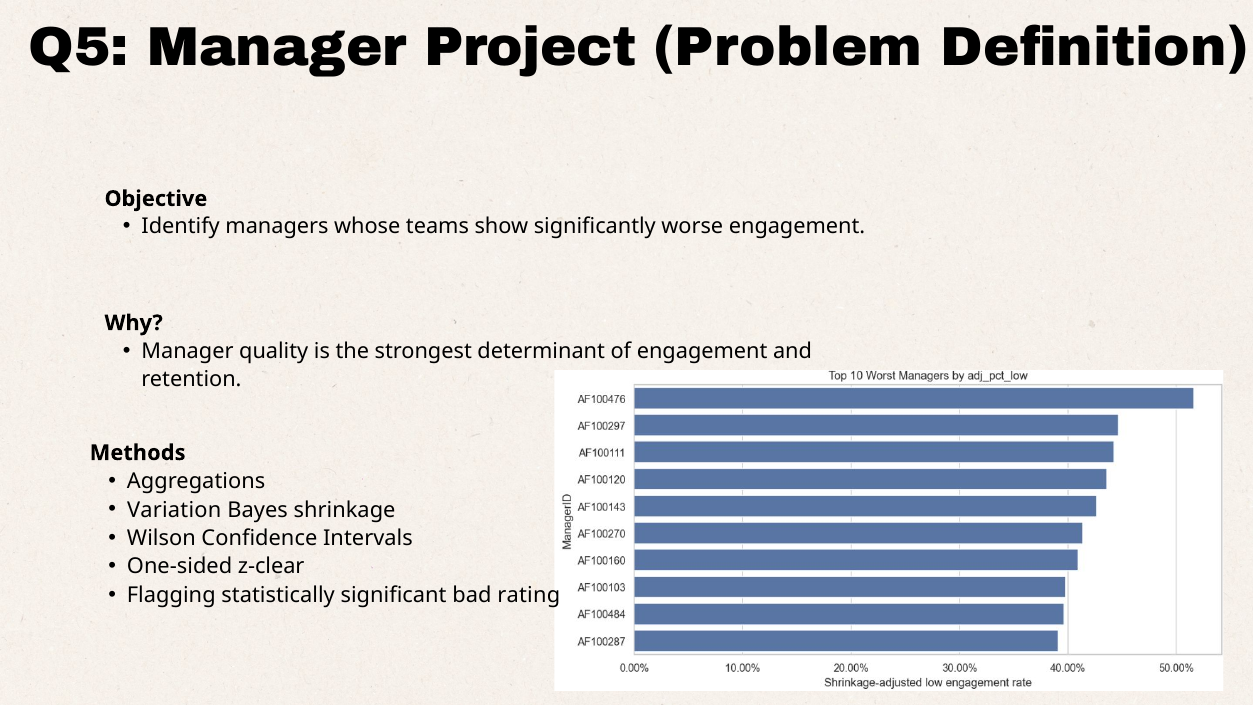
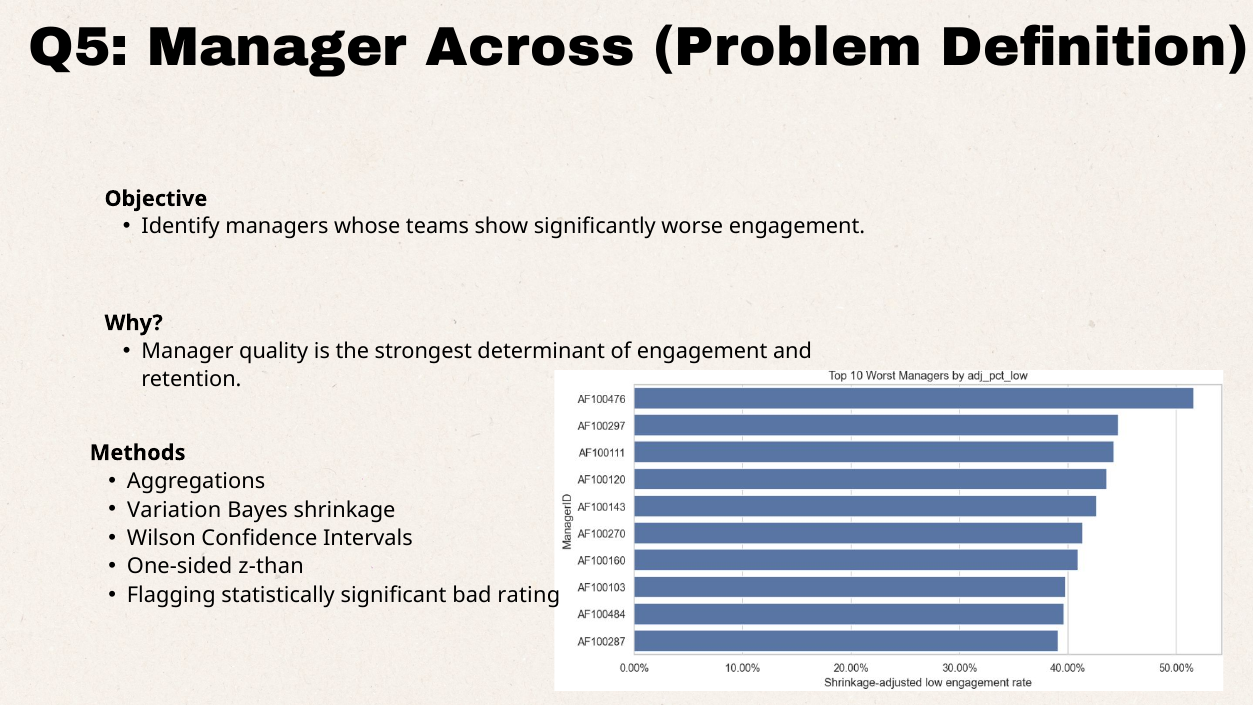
Project: Project -> Across
z-clear: z-clear -> z-than
